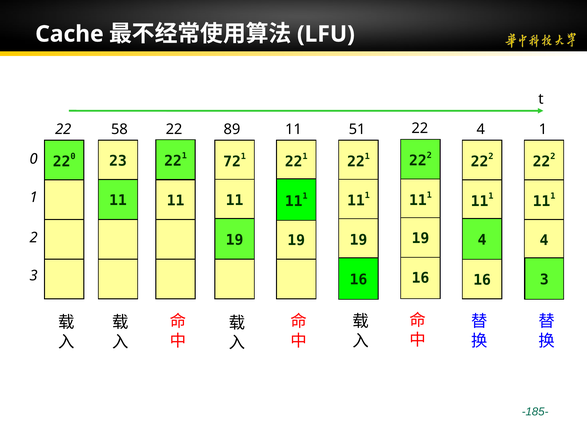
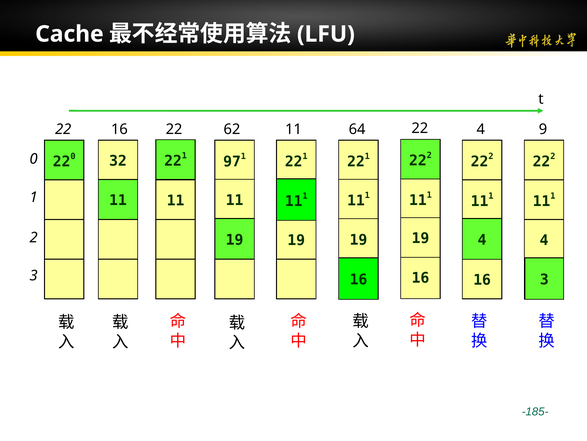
22 58: 58 -> 16
89: 89 -> 62
51: 51 -> 64
4 1: 1 -> 9
72: 72 -> 97
23: 23 -> 32
